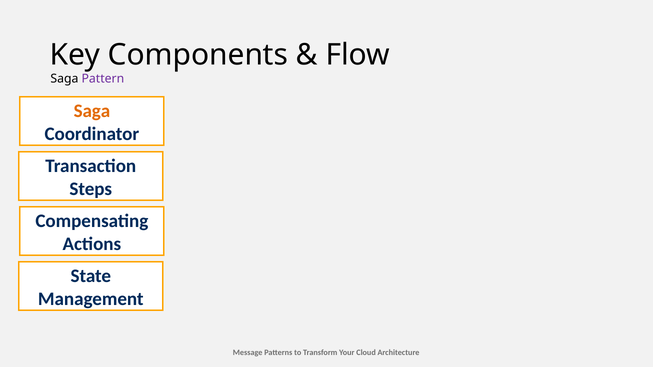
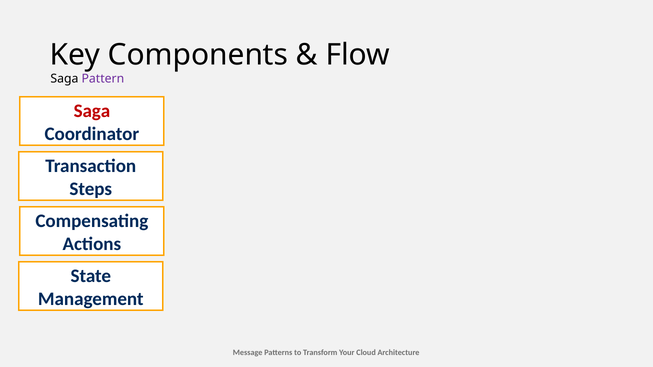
Saga at (92, 111) colour: orange -> red
